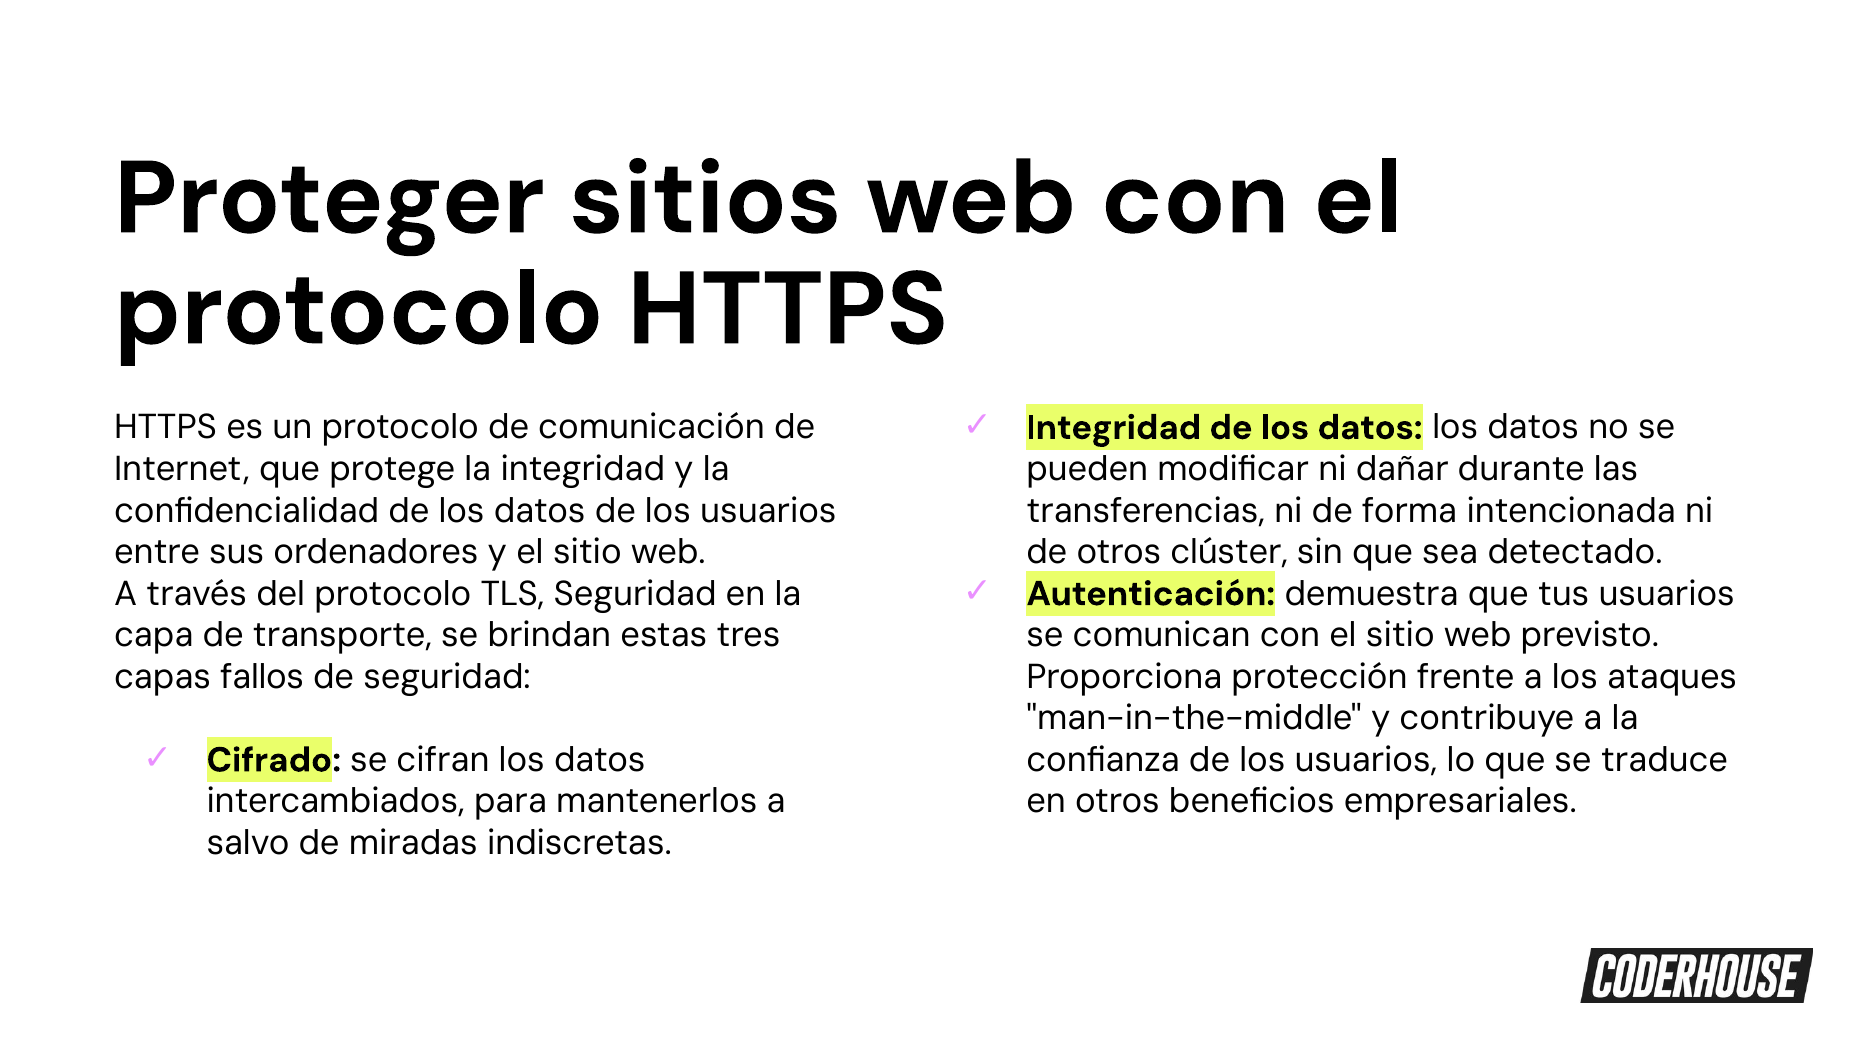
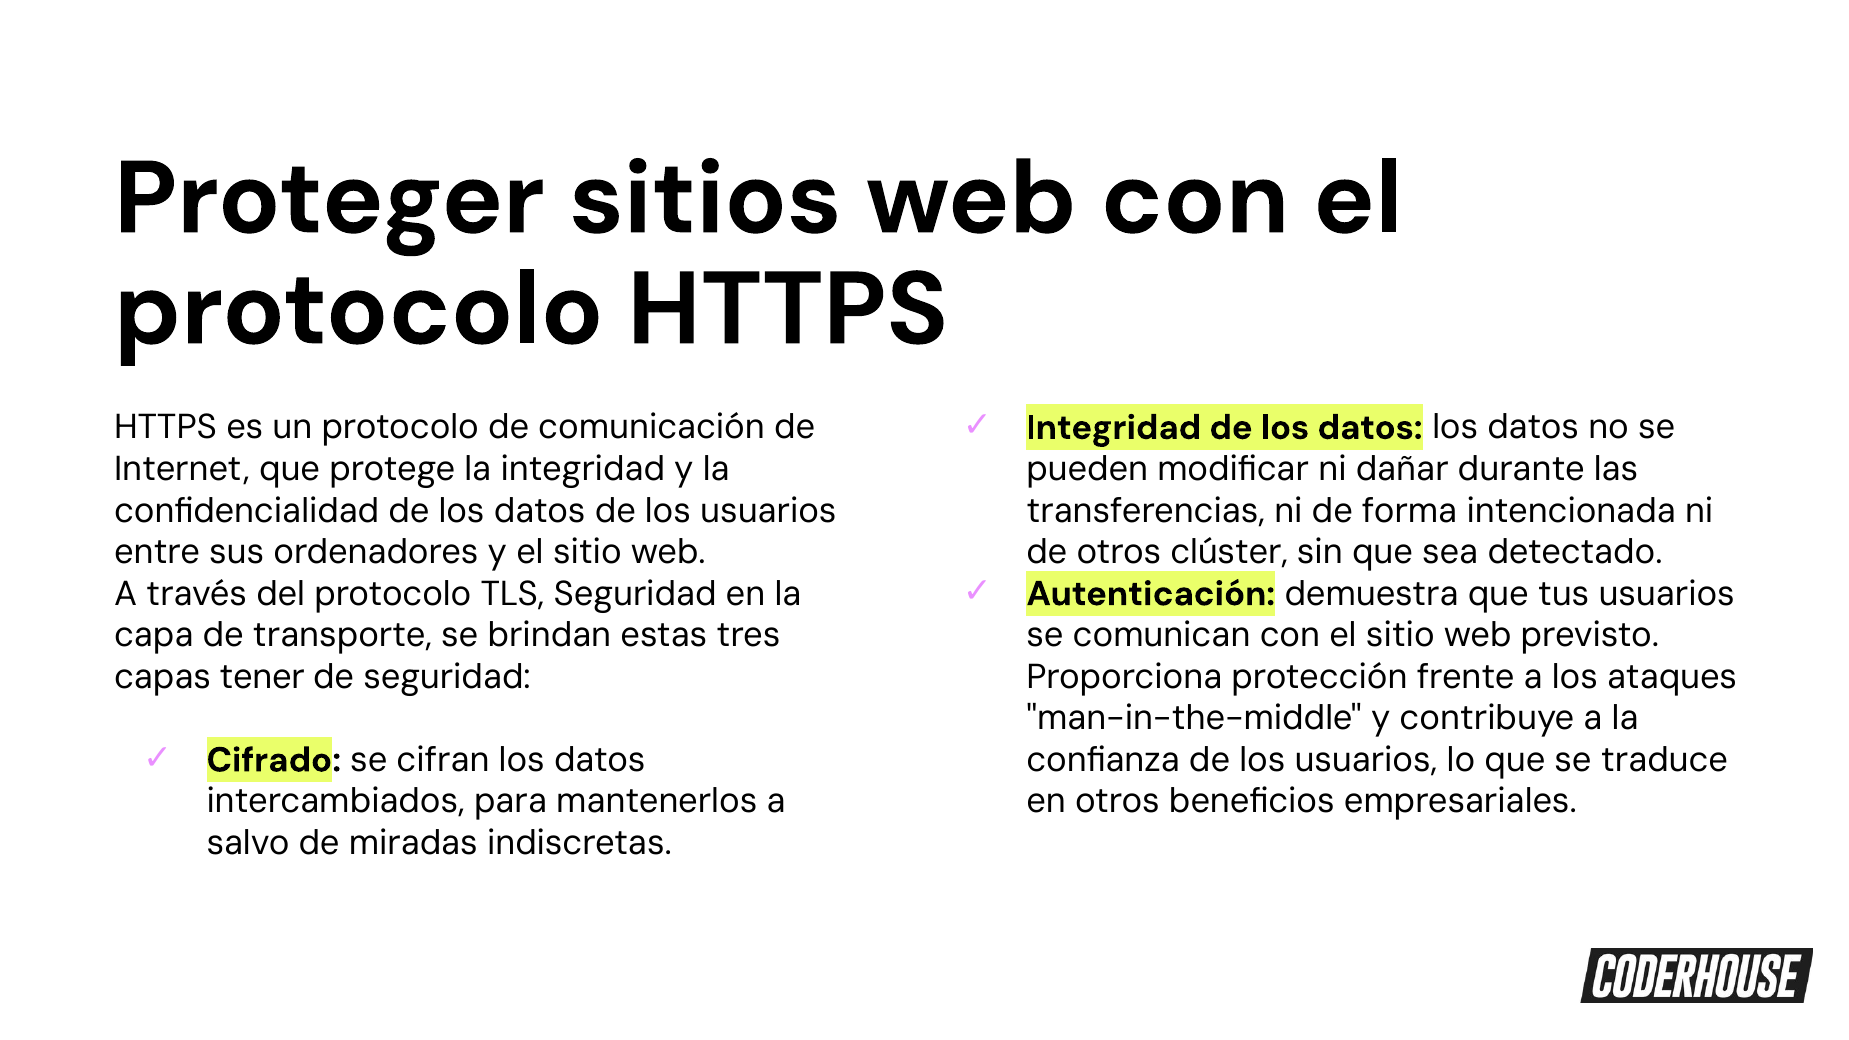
fallos: fallos -> tener
